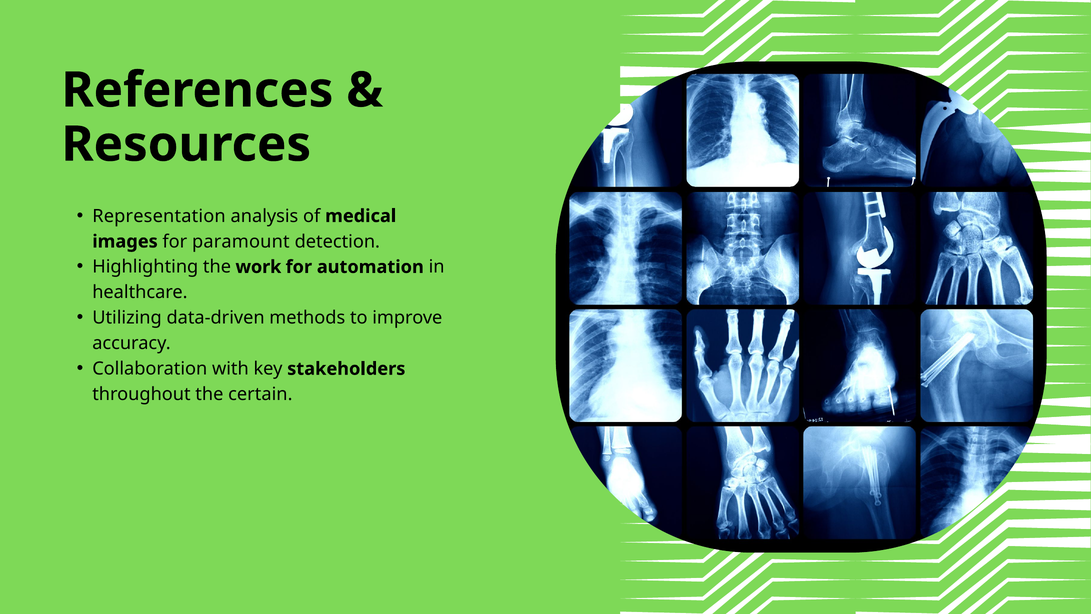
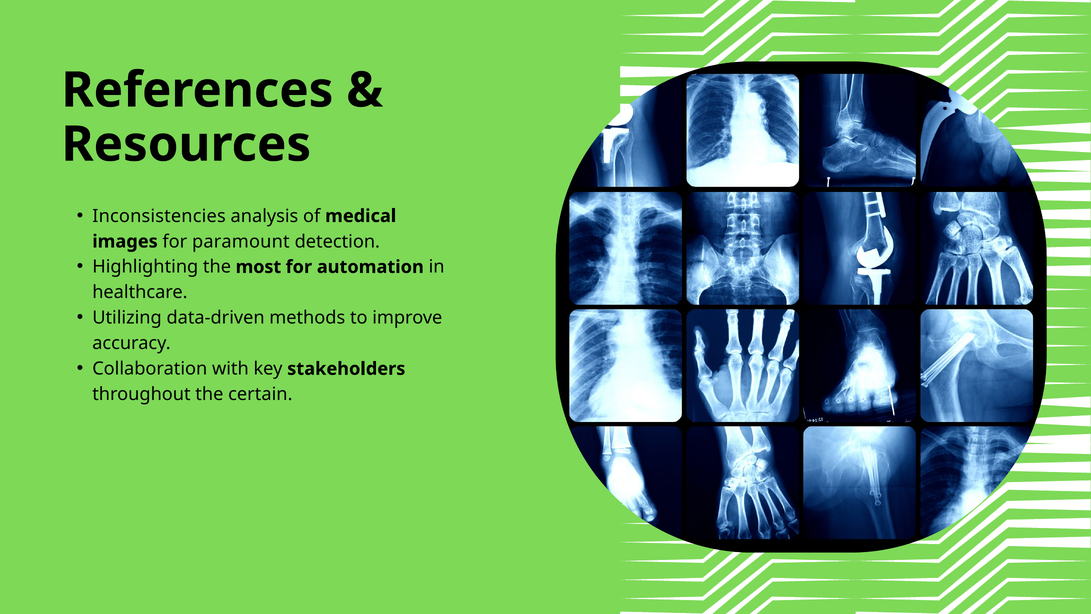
Representation: Representation -> Inconsistencies
work: work -> most
